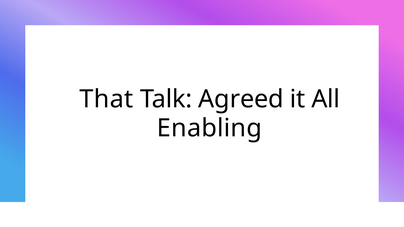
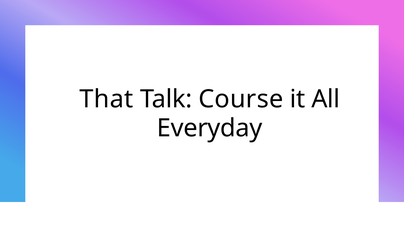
Agreed: Agreed -> Course
Enabling: Enabling -> Everyday
